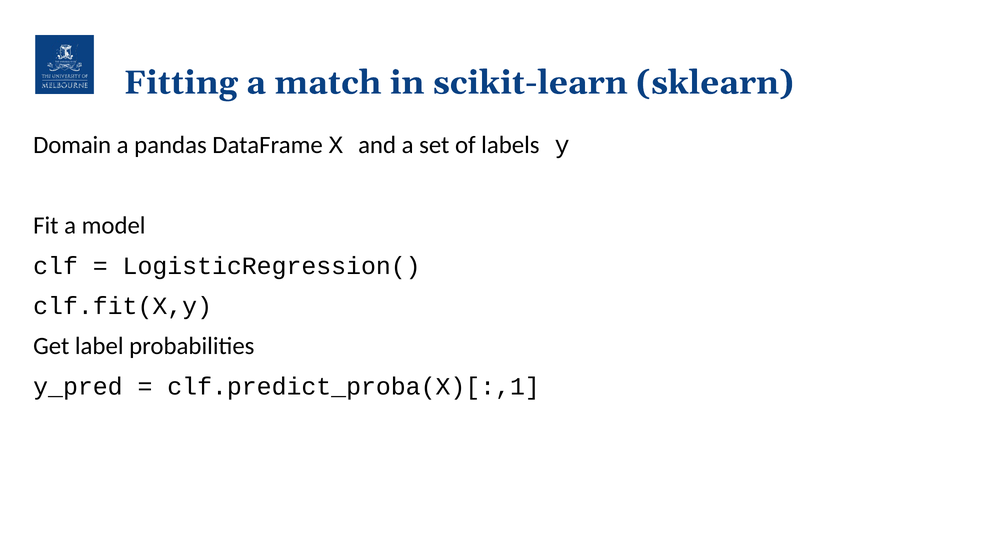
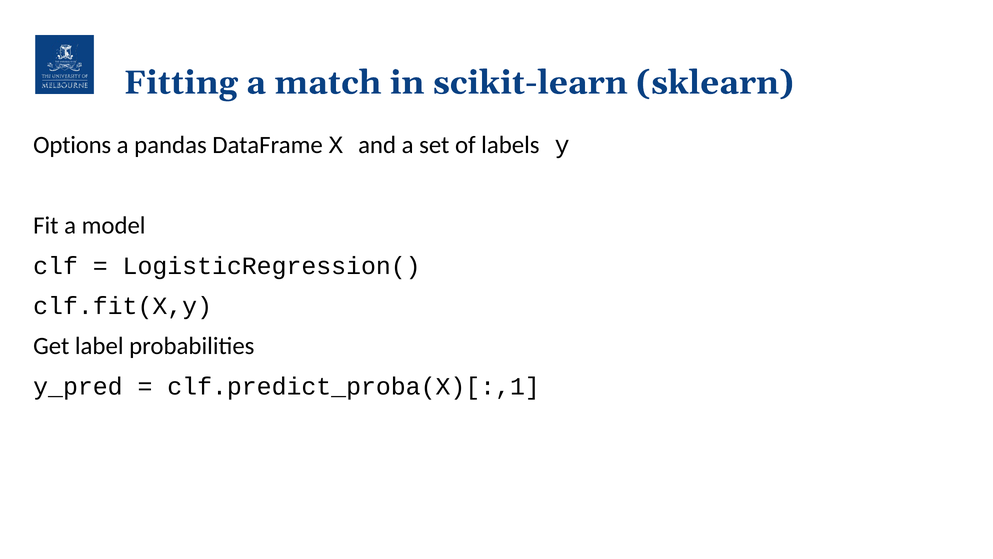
Domain: Domain -> Options
